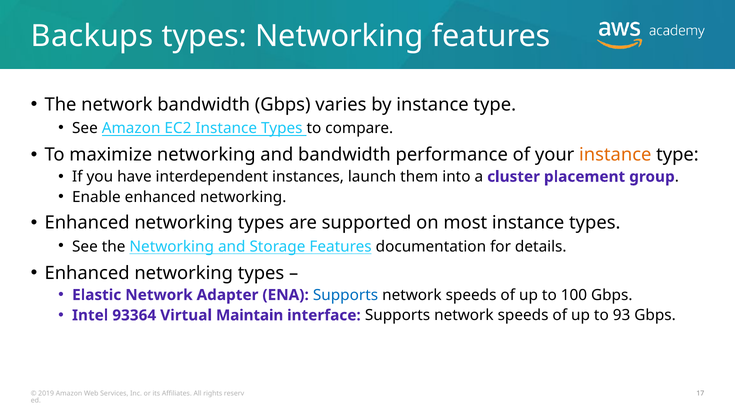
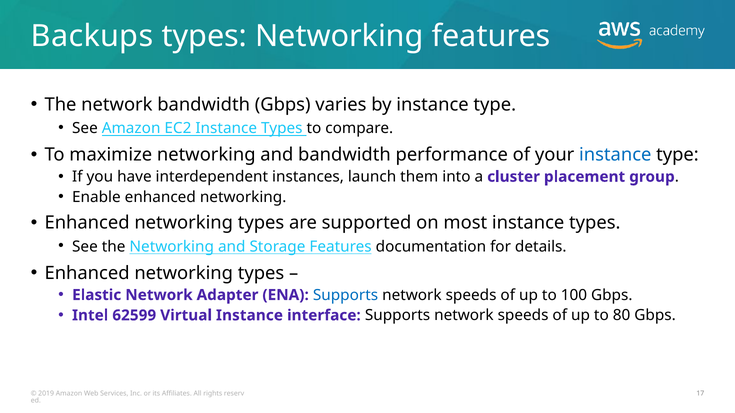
instance at (615, 155) colour: orange -> blue
93364: 93364 -> 62599
Virtual Maintain: Maintain -> Instance
93: 93 -> 80
